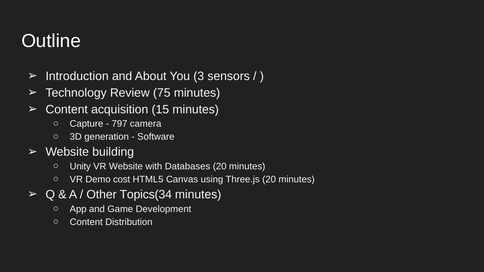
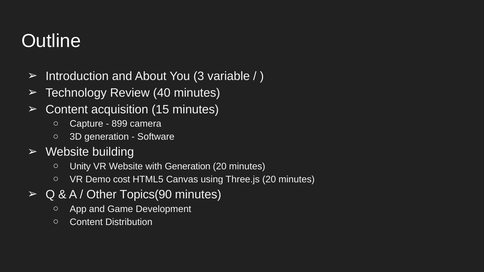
sensors: sensors -> variable
75: 75 -> 40
797: 797 -> 899
with Databases: Databases -> Generation
Topics(34: Topics(34 -> Topics(90
